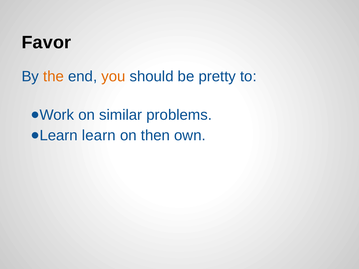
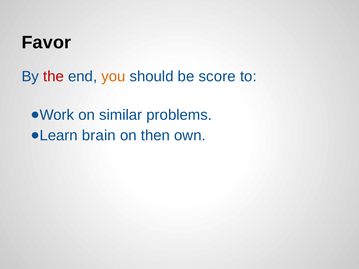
the colour: orange -> red
pretty: pretty -> score
learn: learn -> brain
